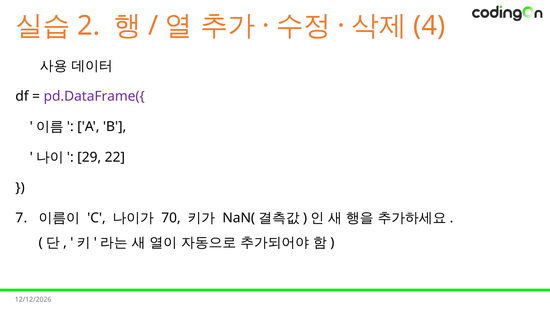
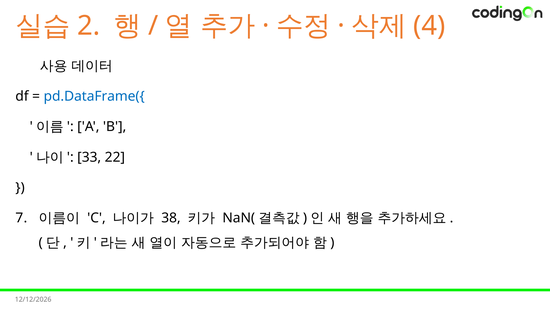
pd.DataFrame({ colour: purple -> blue
29: 29 -> 33
70: 70 -> 38
